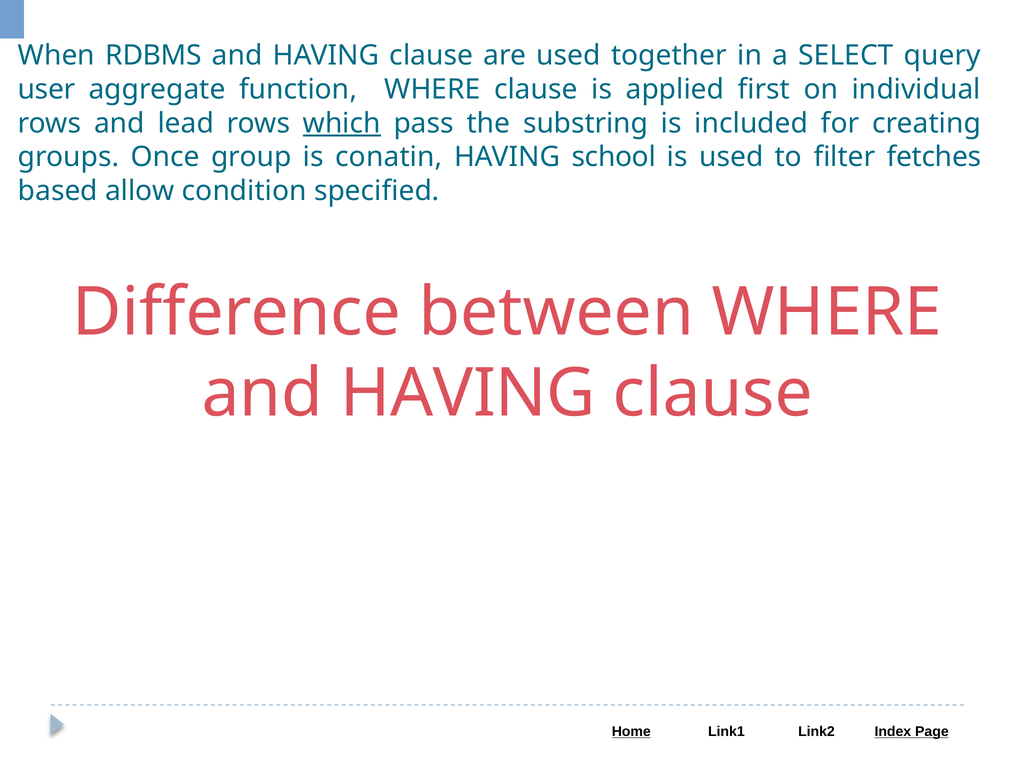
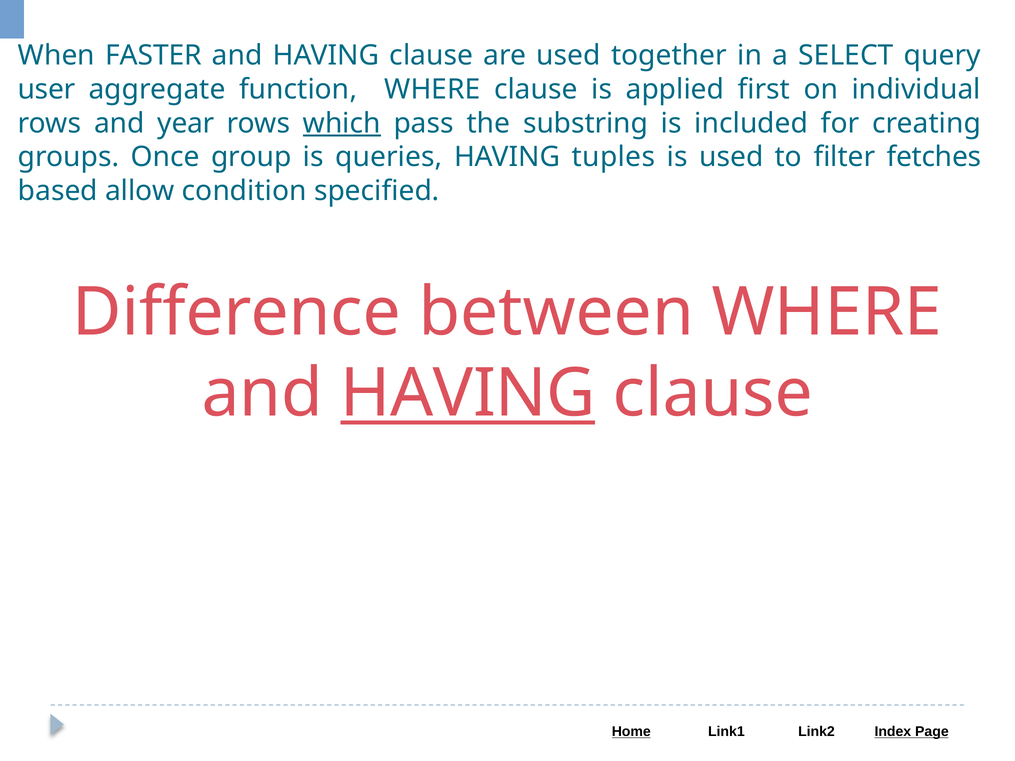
RDBMS: RDBMS -> FASTER
lead: lead -> year
conatin: conatin -> queries
school: school -> tuples
HAVING at (468, 394) underline: none -> present
